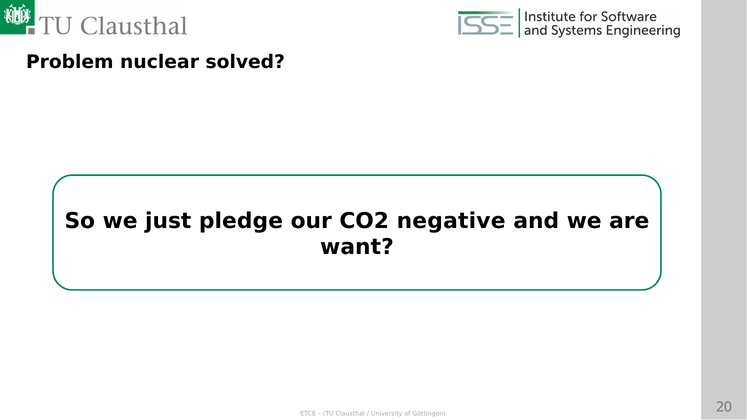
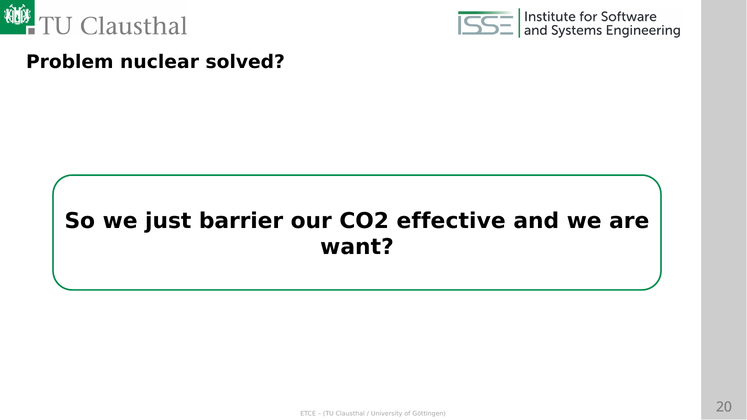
pledge: pledge -> barrier
negative: negative -> effective
